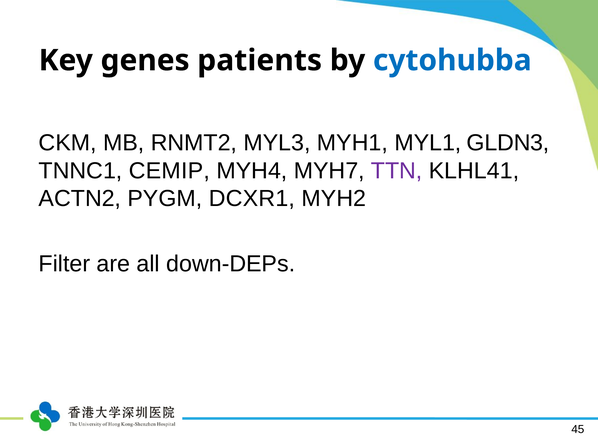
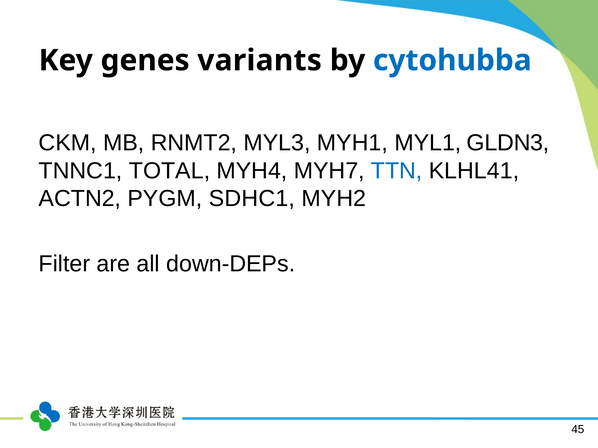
patients: patients -> variants
CEMIP: CEMIP -> TOTAL
TTN colour: purple -> blue
DCXR1: DCXR1 -> SDHC1
